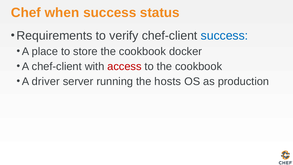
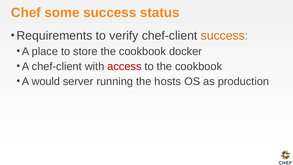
when: when -> some
success at (224, 36) colour: blue -> orange
driver: driver -> would
